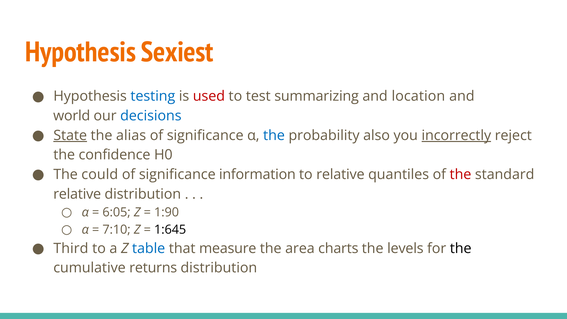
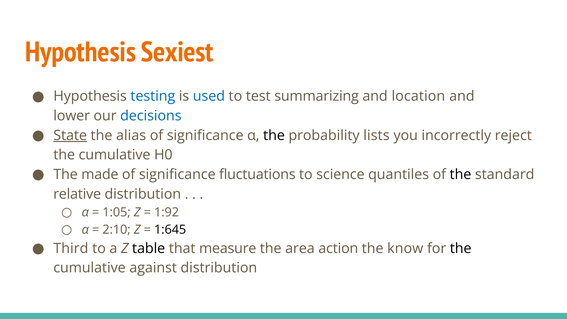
used colour: red -> blue
world: world -> lower
the at (274, 135) colour: blue -> black
also: also -> lists
incorrectly underline: present -> none
confidence at (115, 155): confidence -> cumulative
could: could -> made
information: information -> fluctuations
to relative: relative -> science
the at (460, 174) colour: red -> black
6:05: 6:05 -> 1:05
1:90: 1:90 -> 1:92
7:10: 7:10 -> 2:10
table colour: blue -> black
charts: charts -> action
levels: levels -> know
returns: returns -> against
